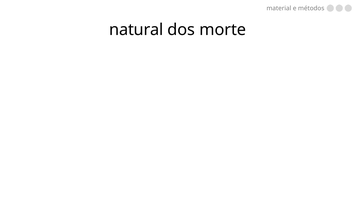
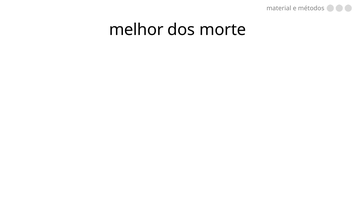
natural: natural -> melhor
